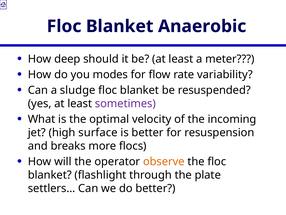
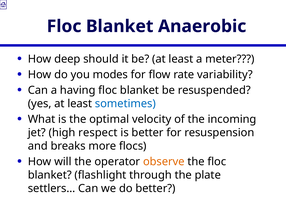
sludge: sludge -> having
sometimes colour: purple -> blue
surface: surface -> respect
